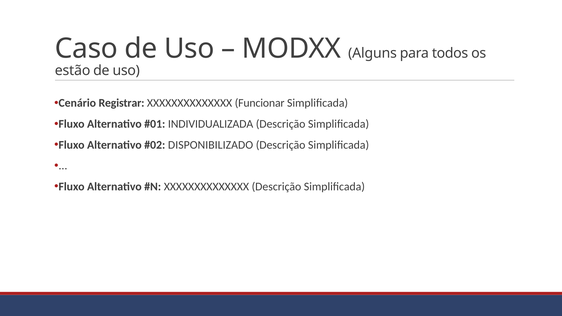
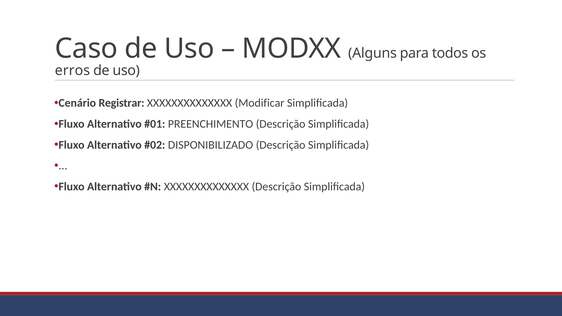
estão: estão -> erros
Funcionar: Funcionar -> Modificar
INDIVIDUALIZADA: INDIVIDUALIZADA -> PREENCHIMENTO
